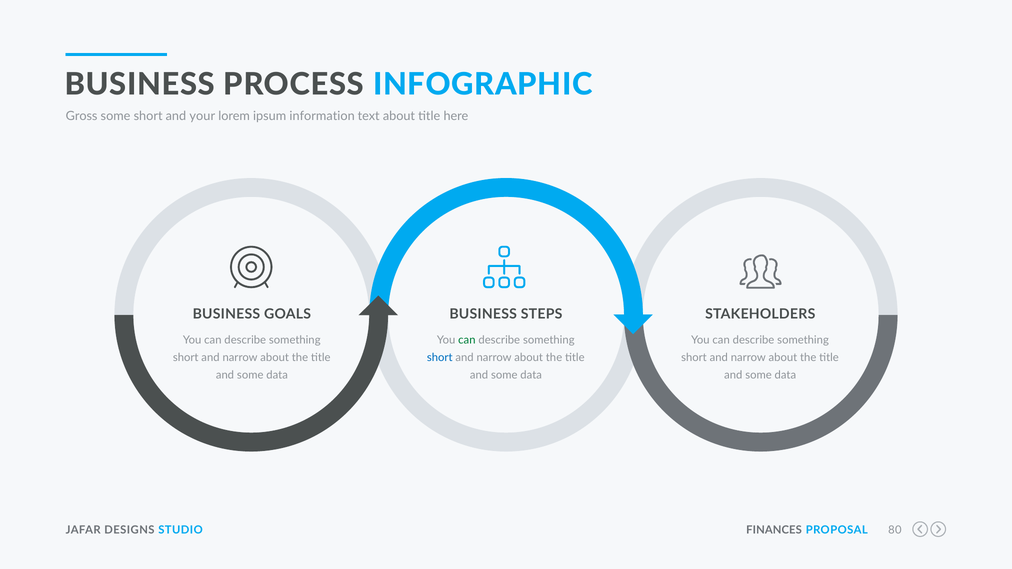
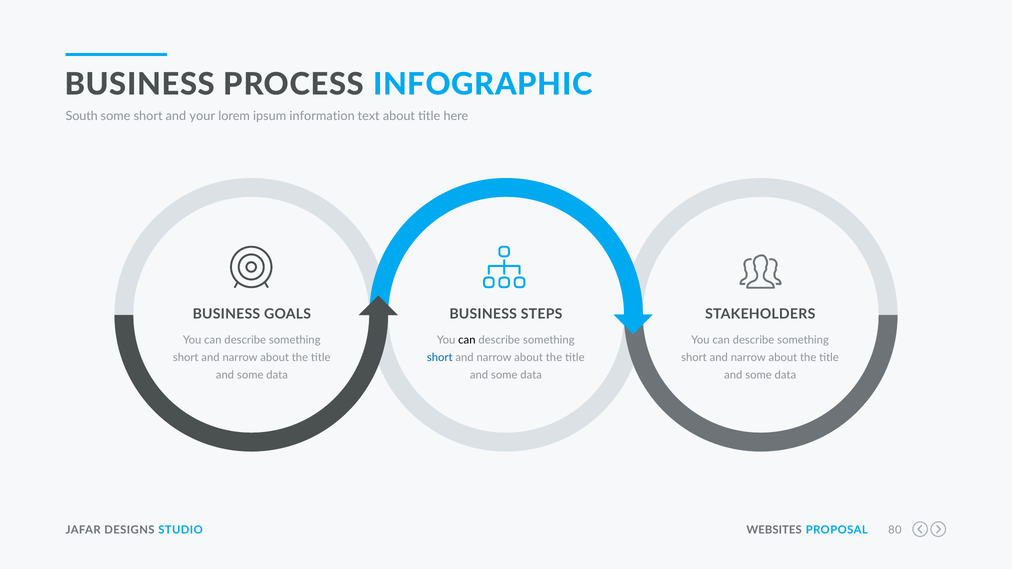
Gross: Gross -> South
can at (467, 340) colour: green -> black
FINANCES: FINANCES -> WEBSITES
